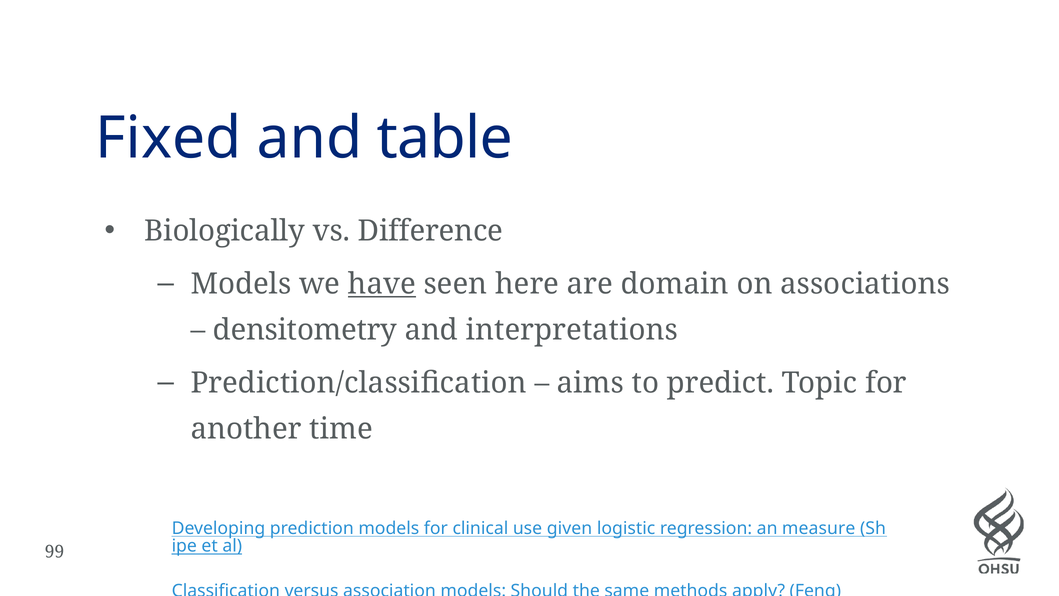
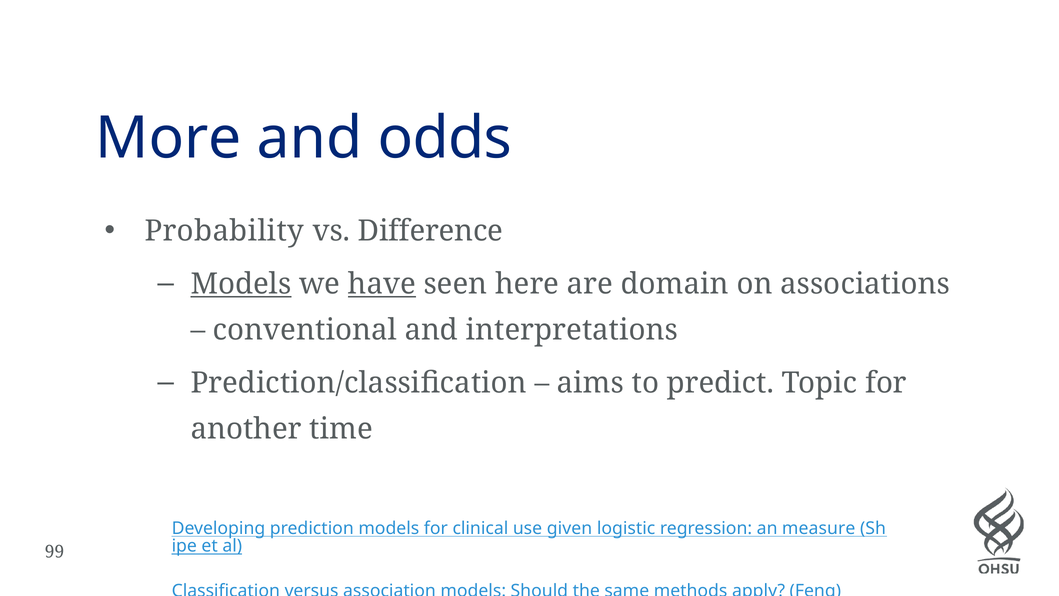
Fixed: Fixed -> More
table: table -> odds
Biologically: Biologically -> Probability
Models at (241, 284) underline: none -> present
densitometry: densitometry -> conventional
